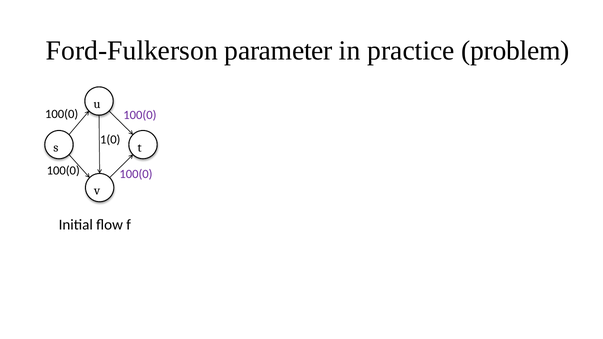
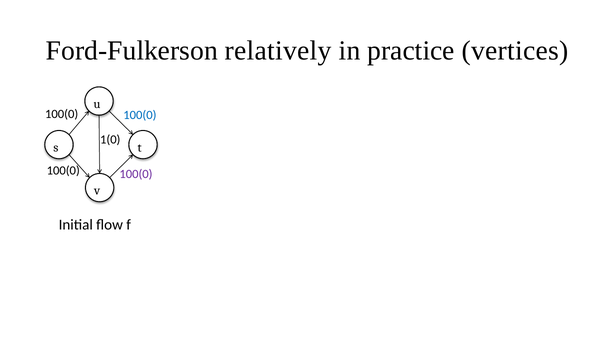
parameter: parameter -> relatively
problem: problem -> vertices
100(0 at (140, 115) colour: purple -> blue
